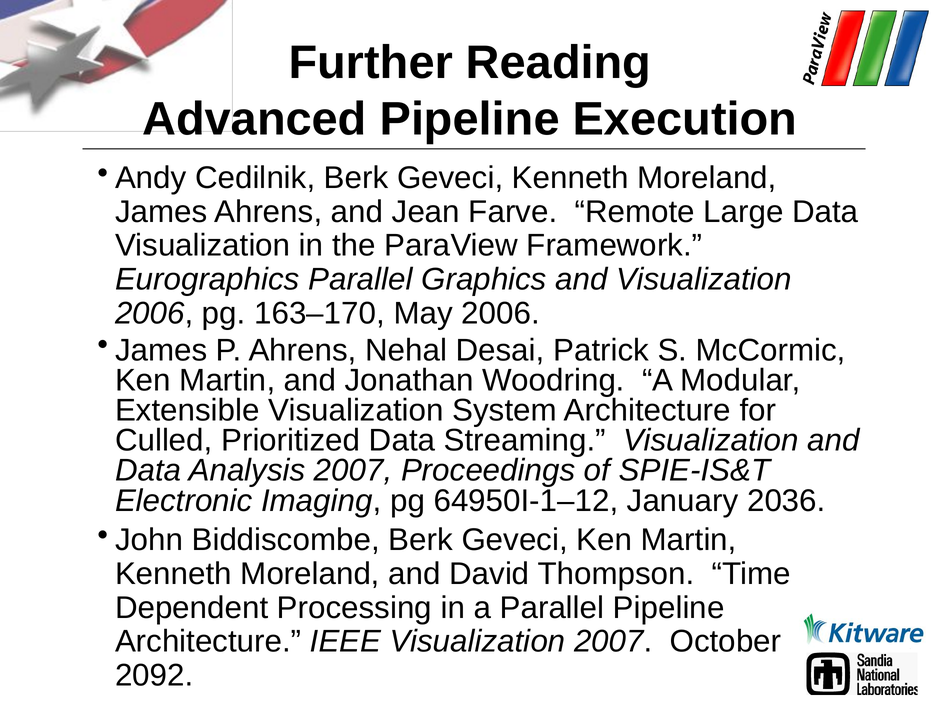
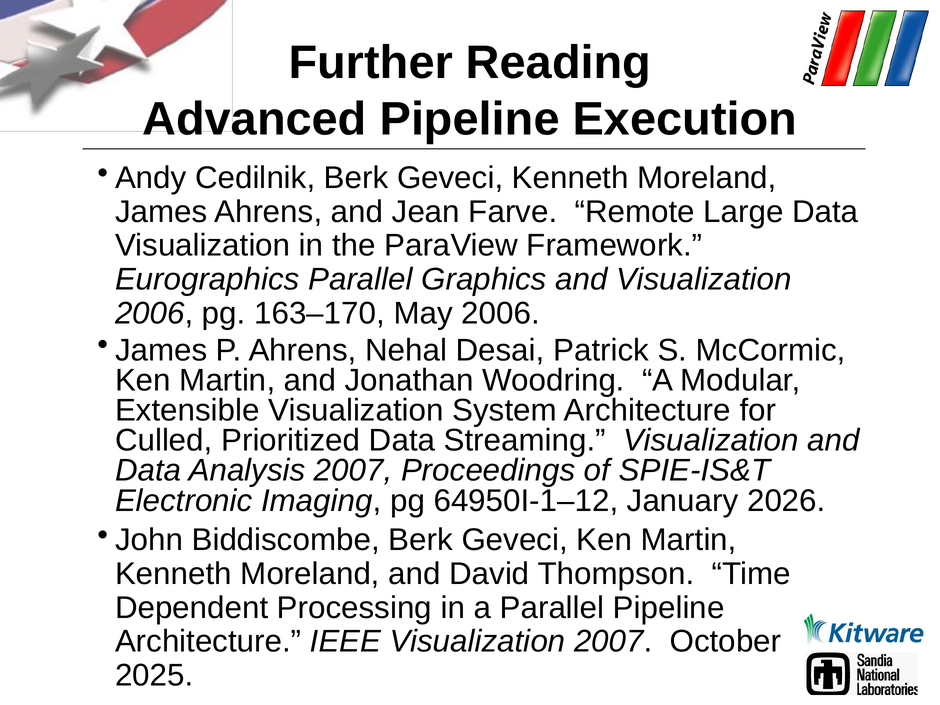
2036: 2036 -> 2026
2092: 2092 -> 2025
